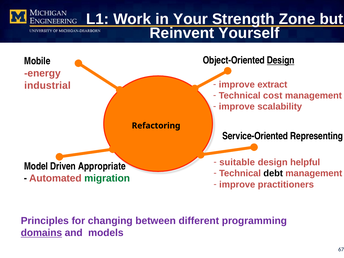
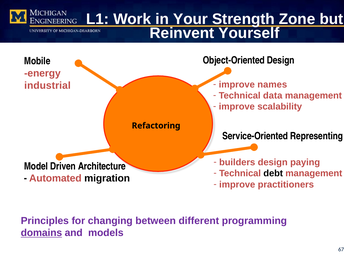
Design at (281, 60) underline: present -> none
extract: extract -> names
cost: cost -> data
suitable: suitable -> builders
helpful: helpful -> paying
Appropriate: Appropriate -> Architecture
migration colour: green -> black
